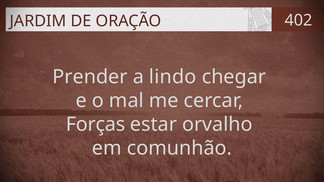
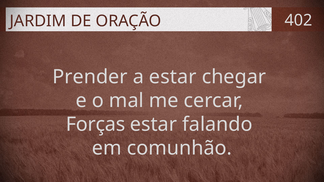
a lindo: lindo -> estar
orvalho: orvalho -> falando
